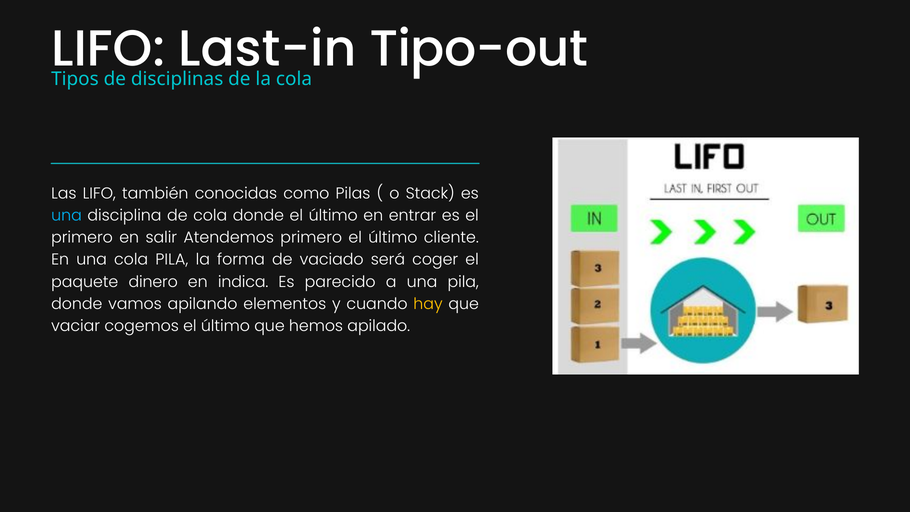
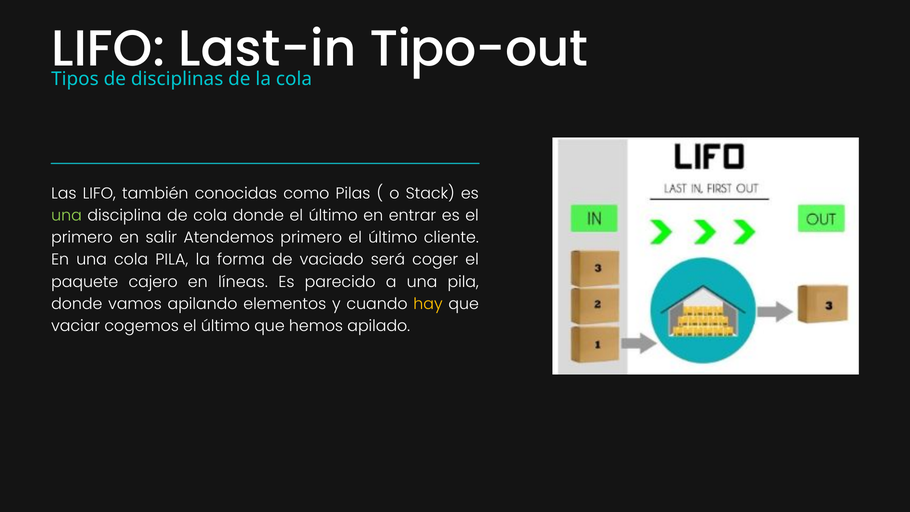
una at (67, 215) colour: light blue -> light green
dinero: dinero -> cajero
indica: indica -> líneas
